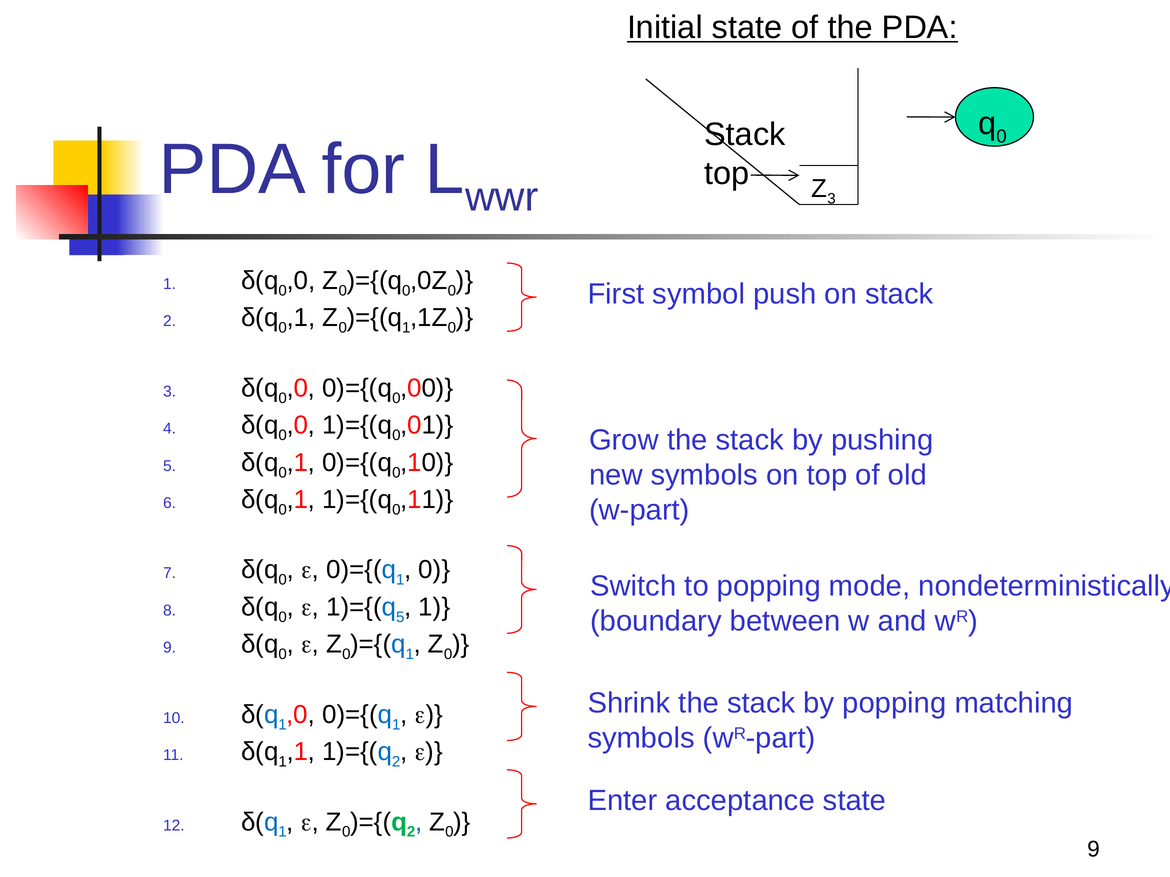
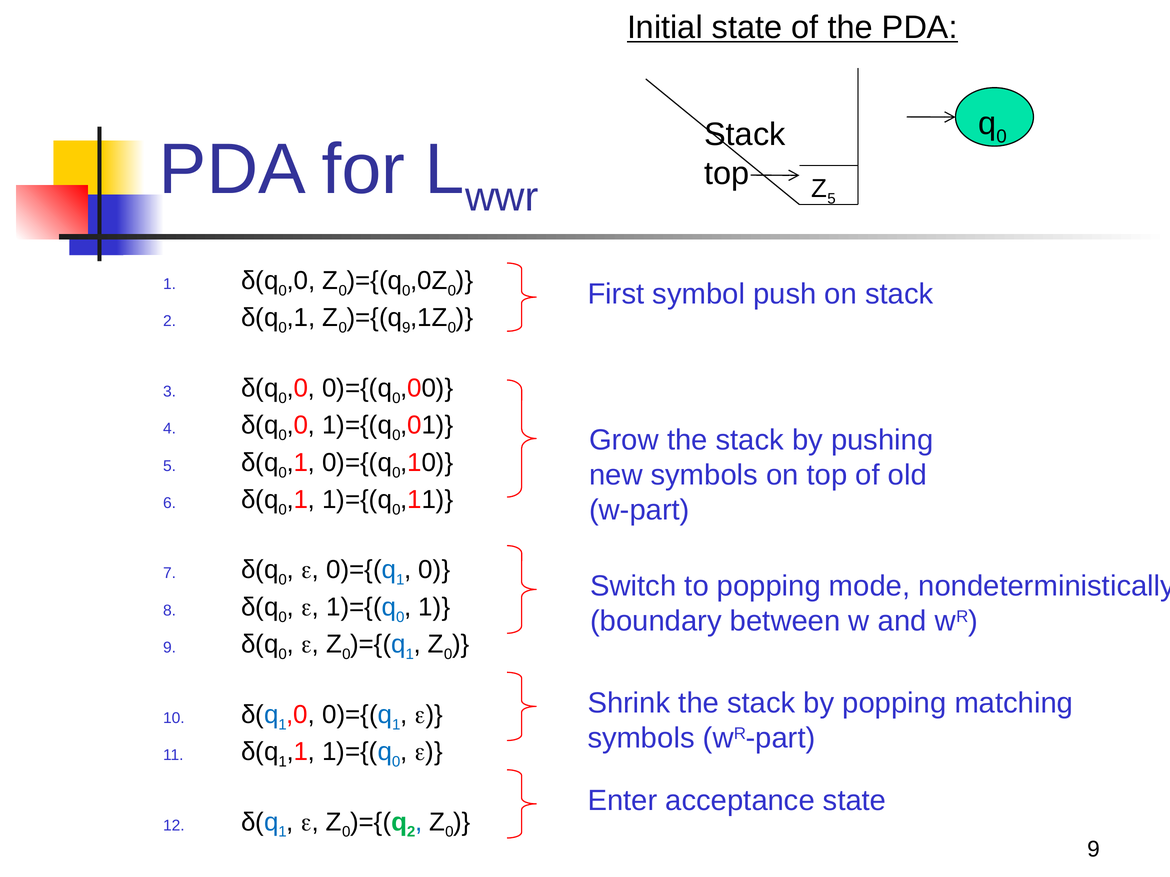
3 at (831, 199): 3 -> 5
1 at (406, 328): 1 -> 9
5 at (400, 617): 5 -> 0
2 at (396, 762): 2 -> 0
